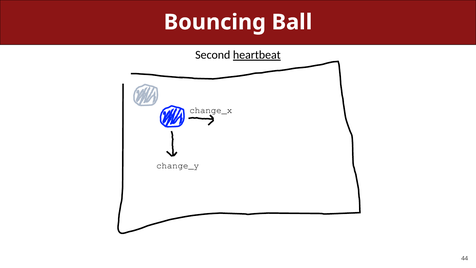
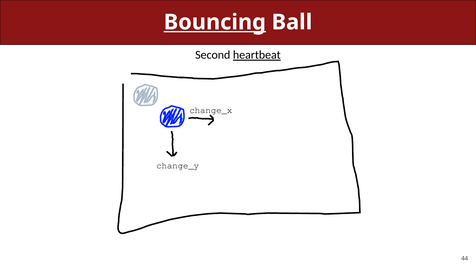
Bouncing underline: none -> present
